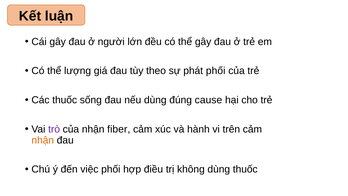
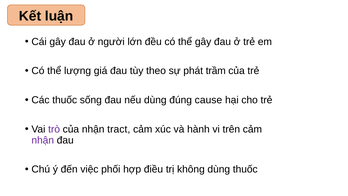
phát phối: phối -> trầm
fiber: fiber -> tract
nhận at (43, 140) colour: orange -> purple
